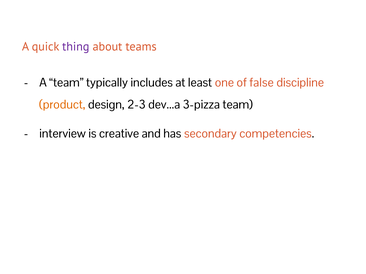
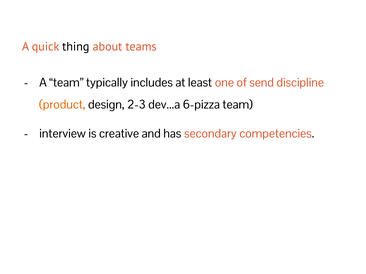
thing colour: purple -> black
false: false -> send
3-pizza: 3-pizza -> 6-pizza
